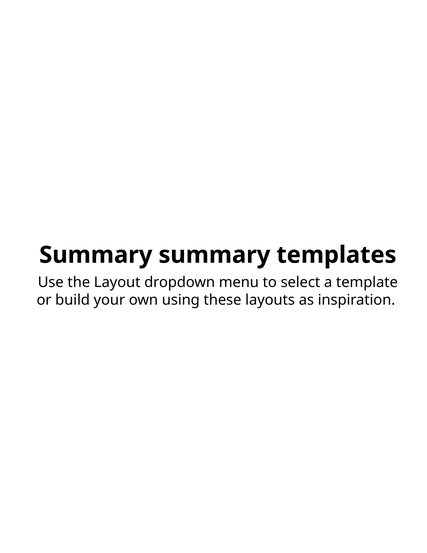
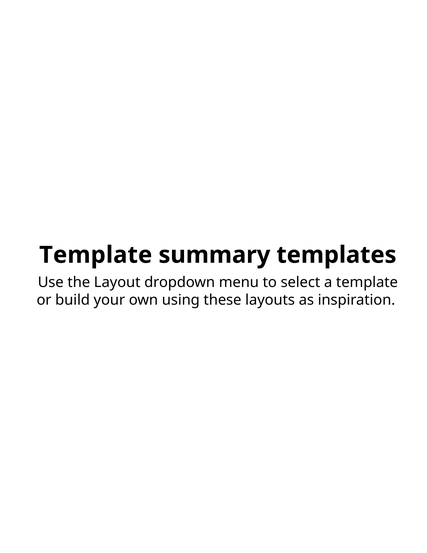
Summary at (96, 255): Summary -> Template
